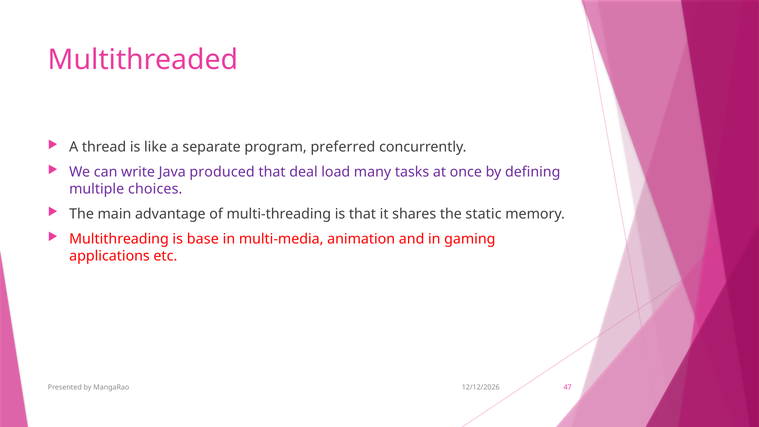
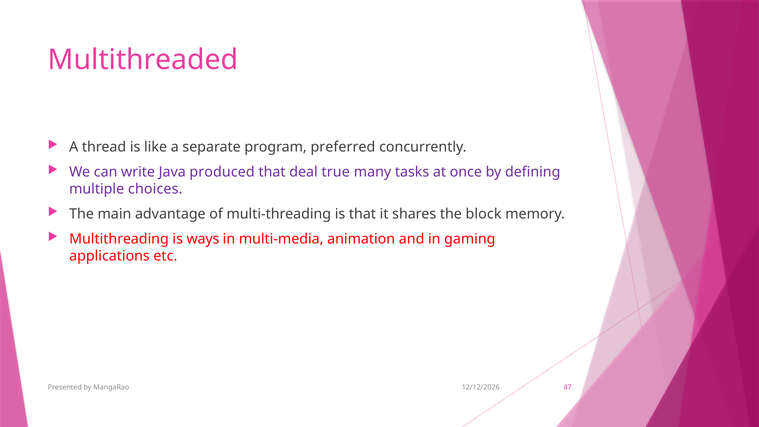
load: load -> true
static: static -> block
base: base -> ways
